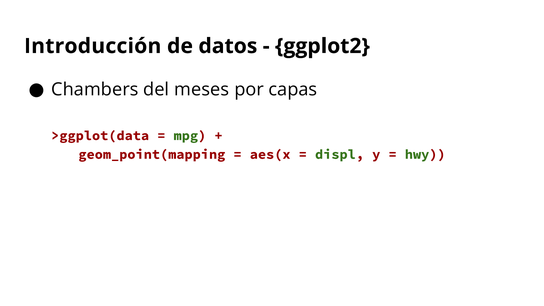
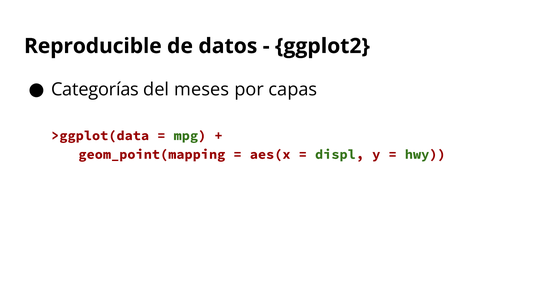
Introducción: Introducción -> Reproducible
Chambers: Chambers -> Categorías
